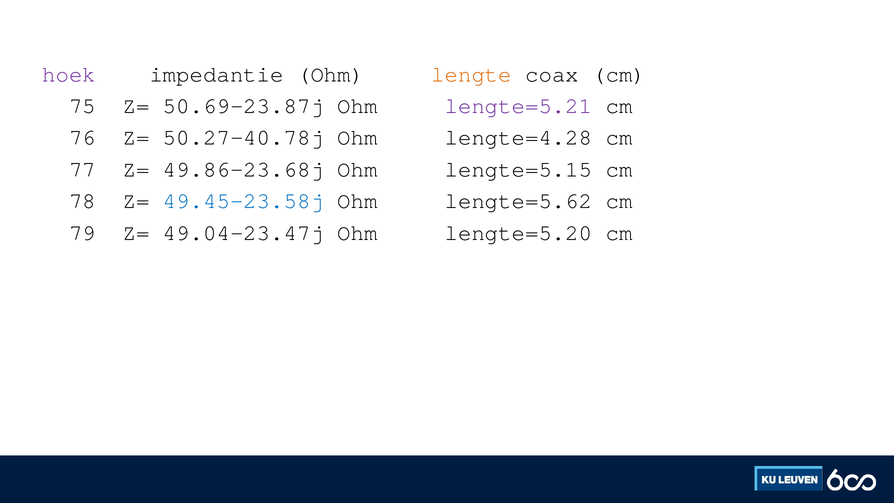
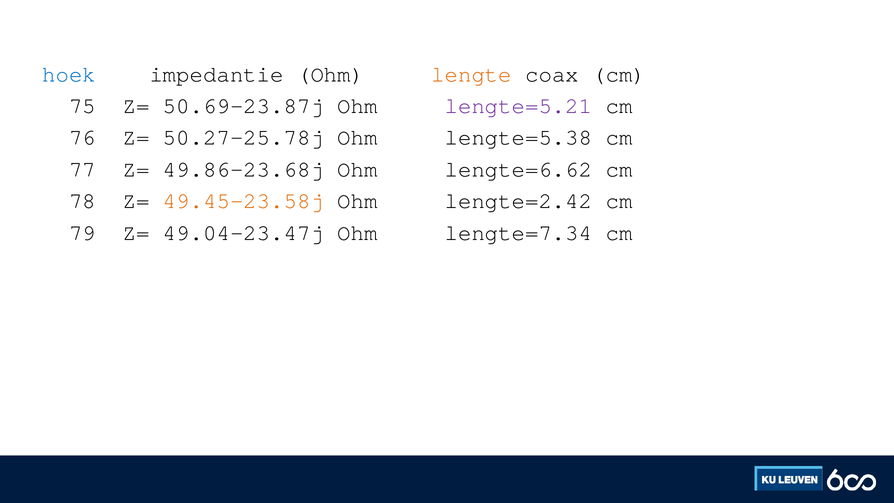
hoek colour: purple -> blue
50.27-40.78j: 50.27-40.78j -> 50.27-25.78j
lengte=4.28: lengte=4.28 -> lengte=5.38
lengte=5.15: lengte=5.15 -> lengte=6.62
49.45-23.58j colour: blue -> orange
lengte=5.62: lengte=5.62 -> lengte=2.42
lengte=5.20: lengte=5.20 -> lengte=7.34
